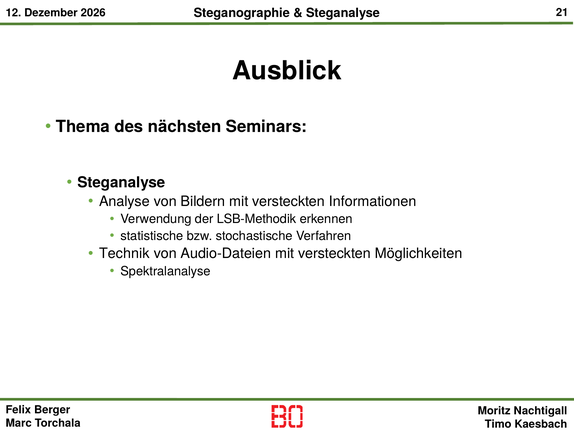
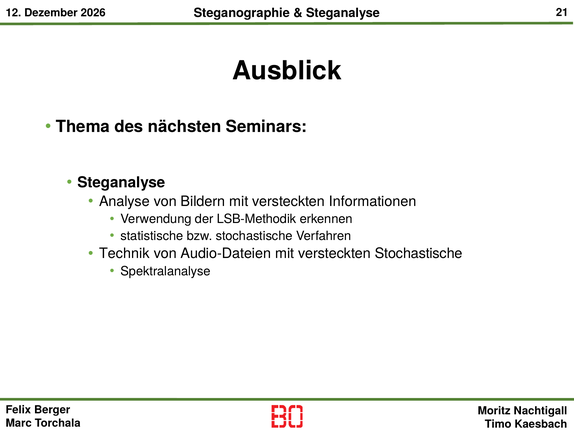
versteckten Möglichkeiten: Möglichkeiten -> Stochastische
